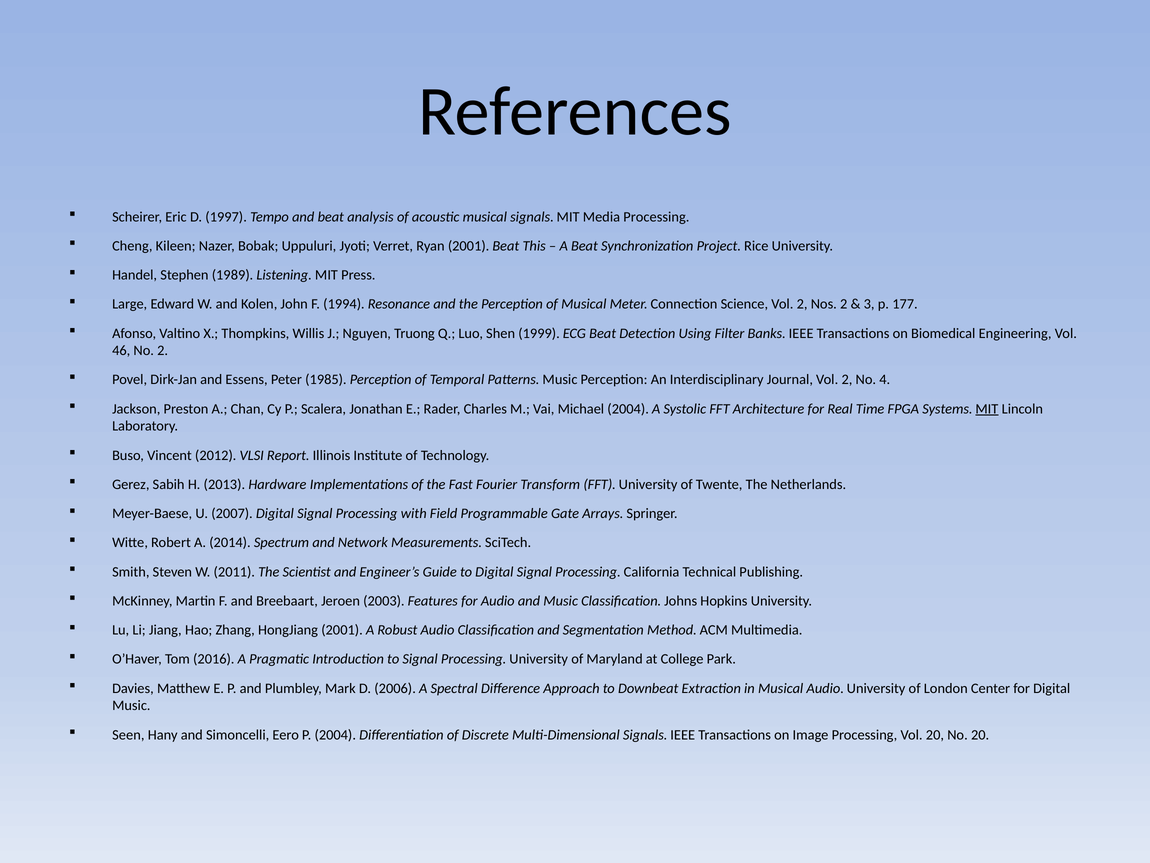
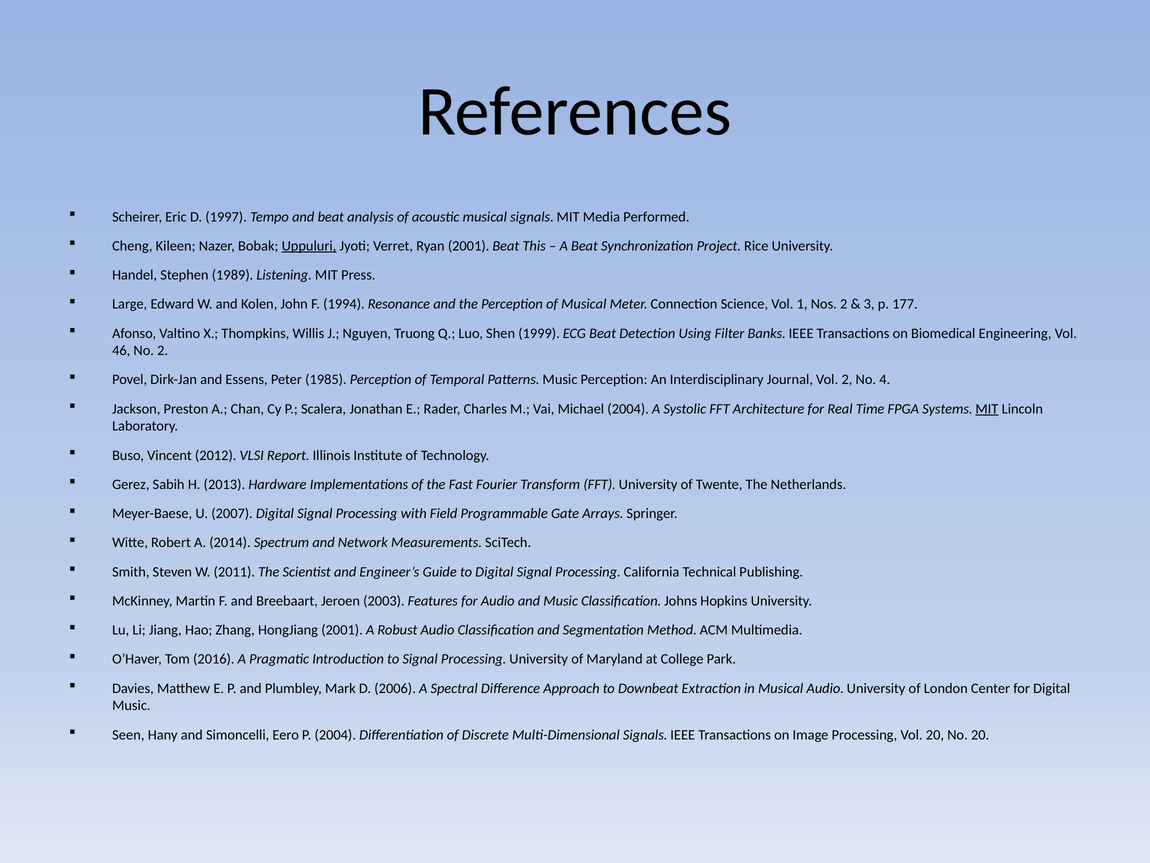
Media Processing: Processing -> Performed
Uppuluri underline: none -> present
Science Vol 2: 2 -> 1
